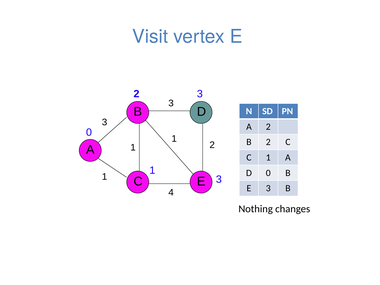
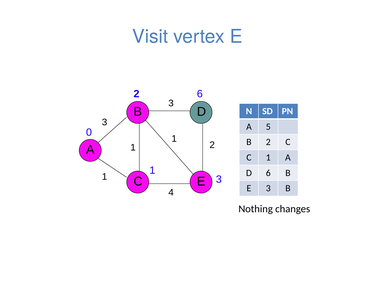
2 3: 3 -> 6
A 2: 2 -> 5
D 0: 0 -> 6
